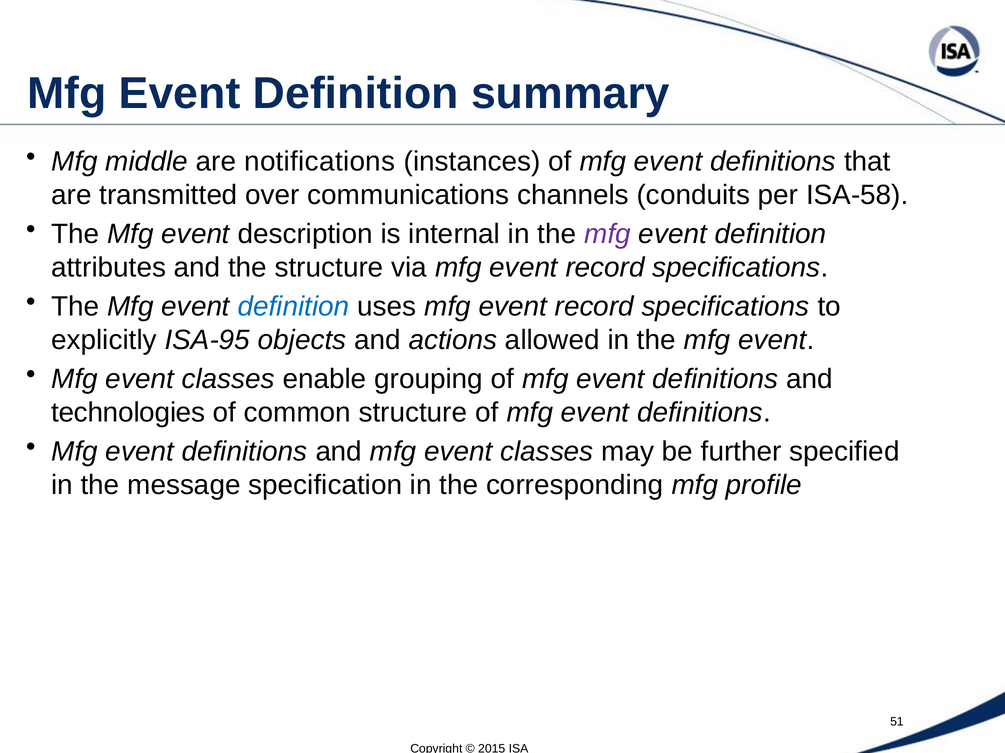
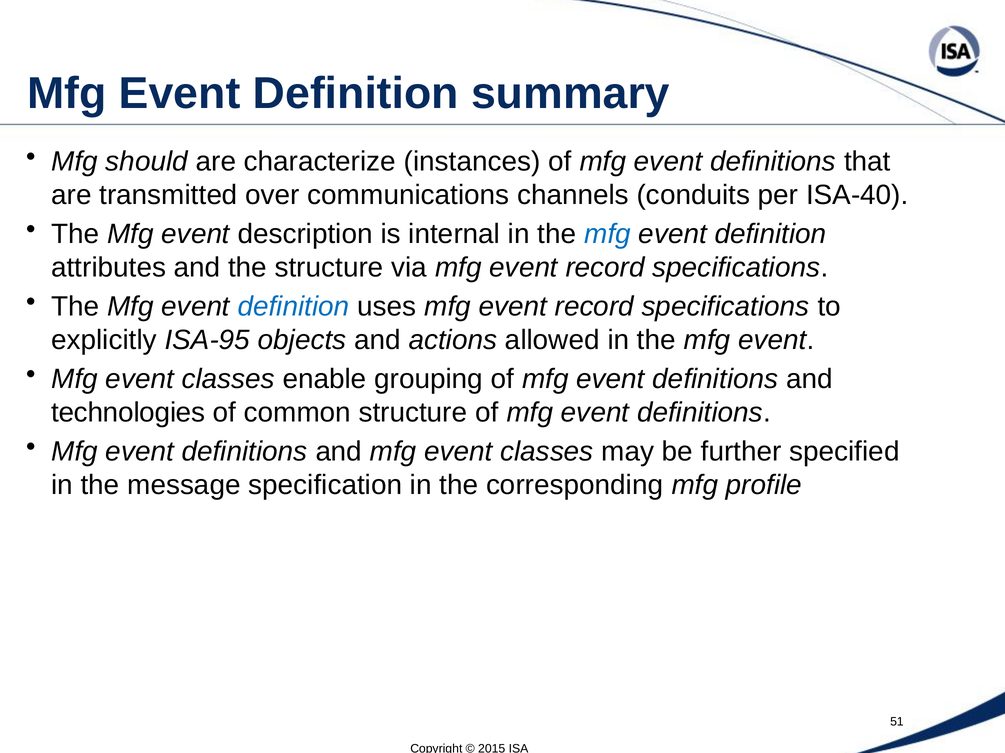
middle: middle -> should
notifications: notifications -> characterize
ISA-58: ISA-58 -> ISA-40
mfg at (608, 234) colour: purple -> blue
